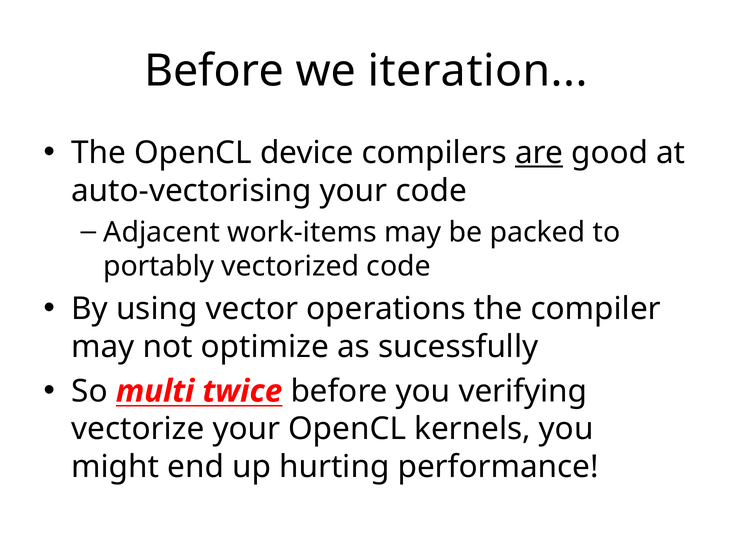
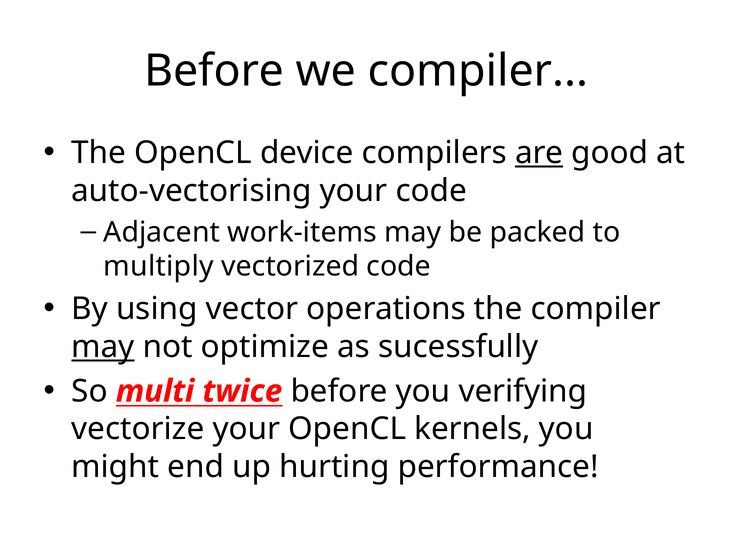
we iteration: iteration -> compiler
portably: portably -> multiply
may at (103, 347) underline: none -> present
